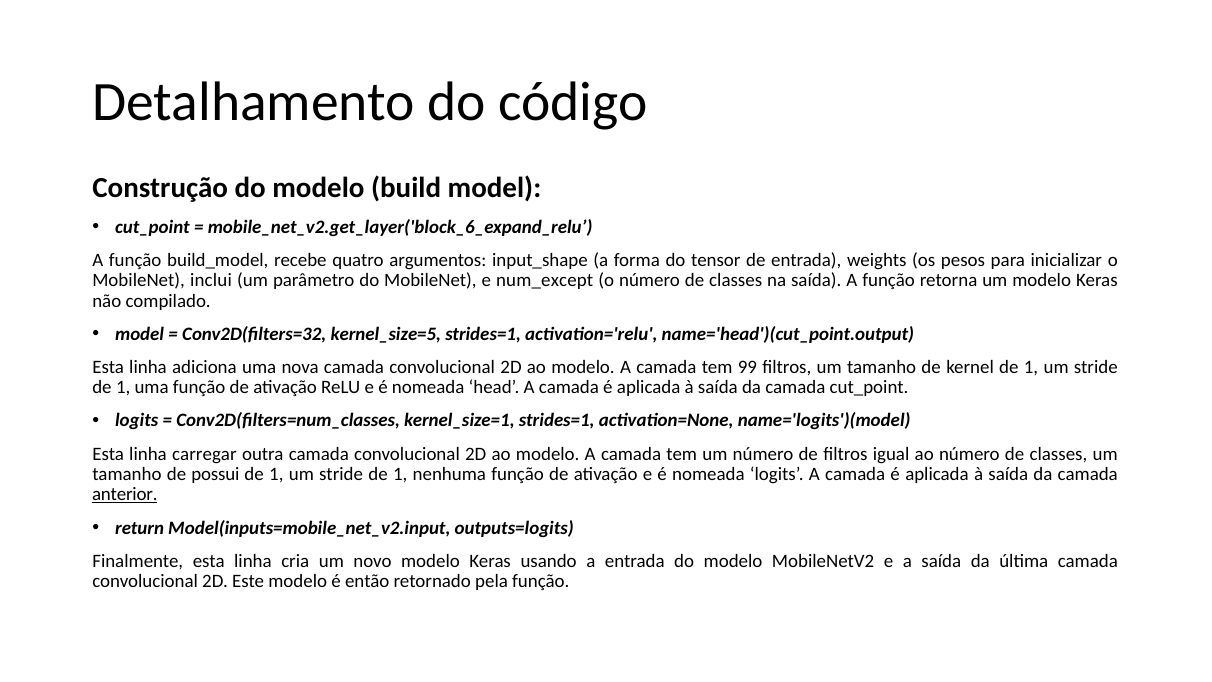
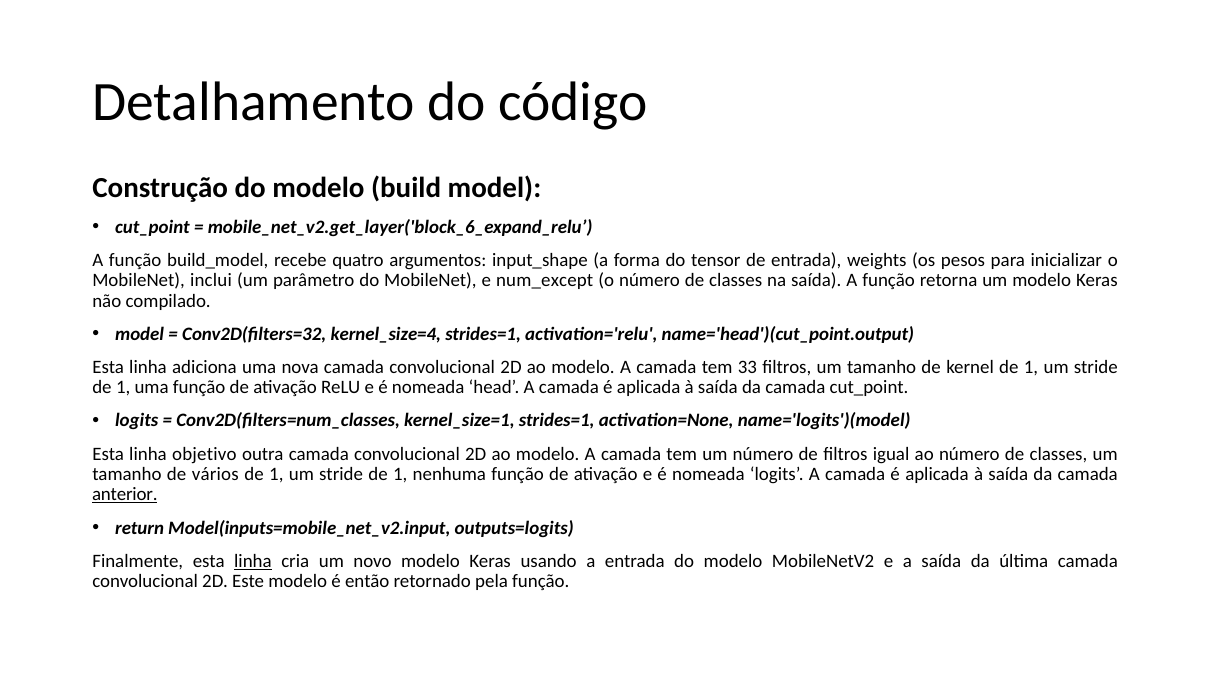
kernel_size=5: kernel_size=5 -> kernel_size=4
99: 99 -> 33
carregar: carregar -> objetivo
possui: possui -> vários
linha at (253, 561) underline: none -> present
